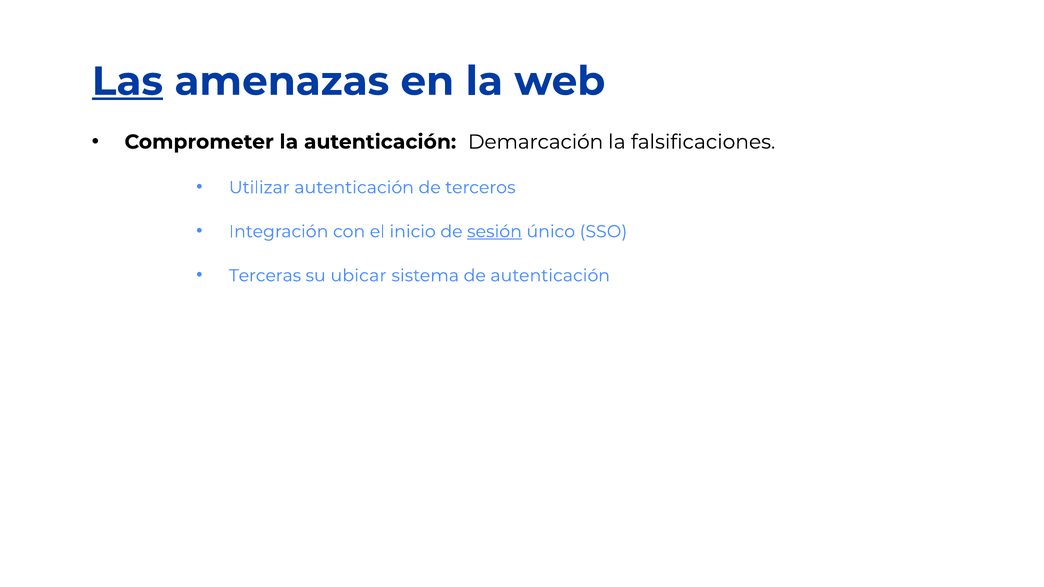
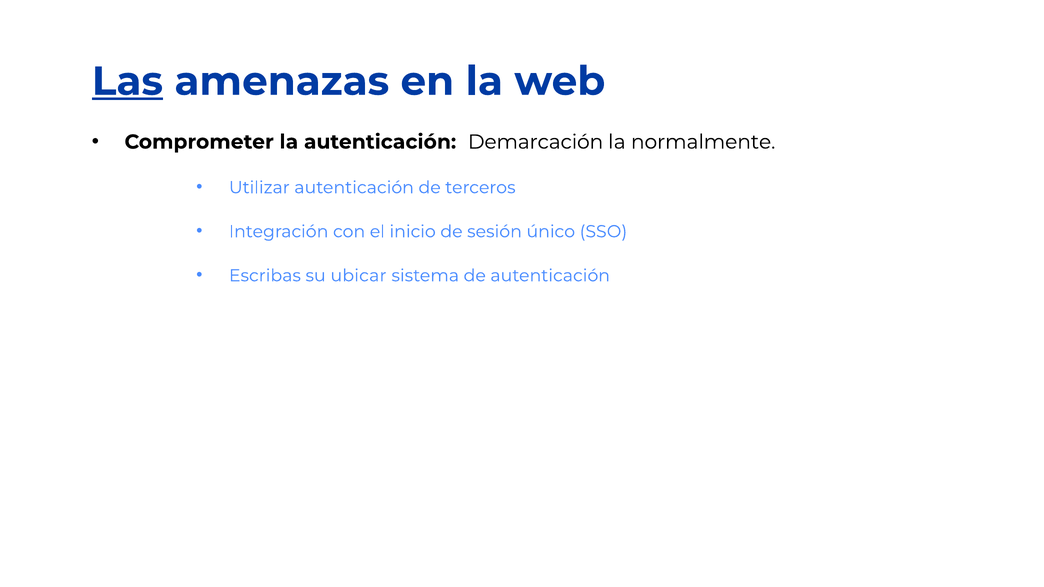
falsificaciones: falsificaciones -> normalmente
sesión underline: present -> none
Terceras: Terceras -> Escribas
